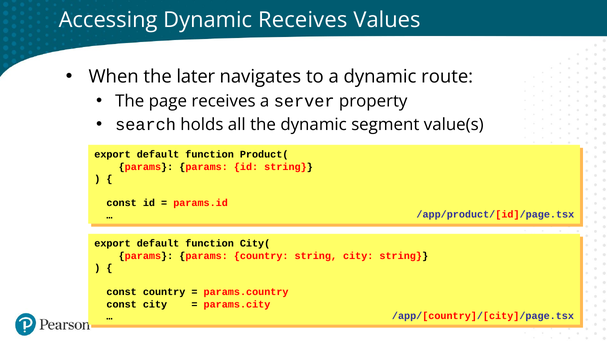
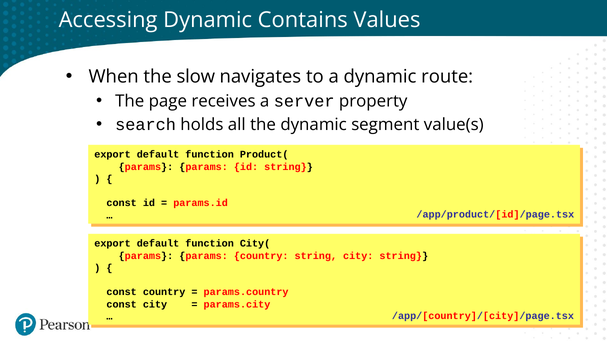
Dynamic Receives: Receives -> Contains
later: later -> slow
